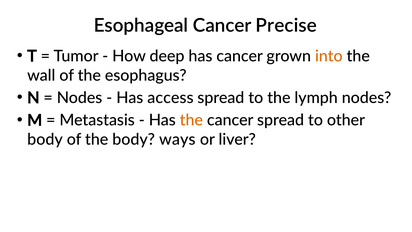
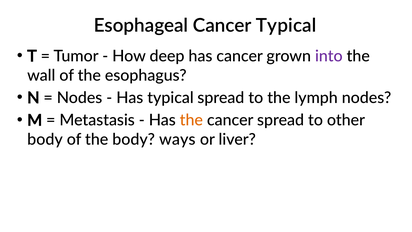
Cancer Precise: Precise -> Typical
into colour: orange -> purple
Has access: access -> typical
